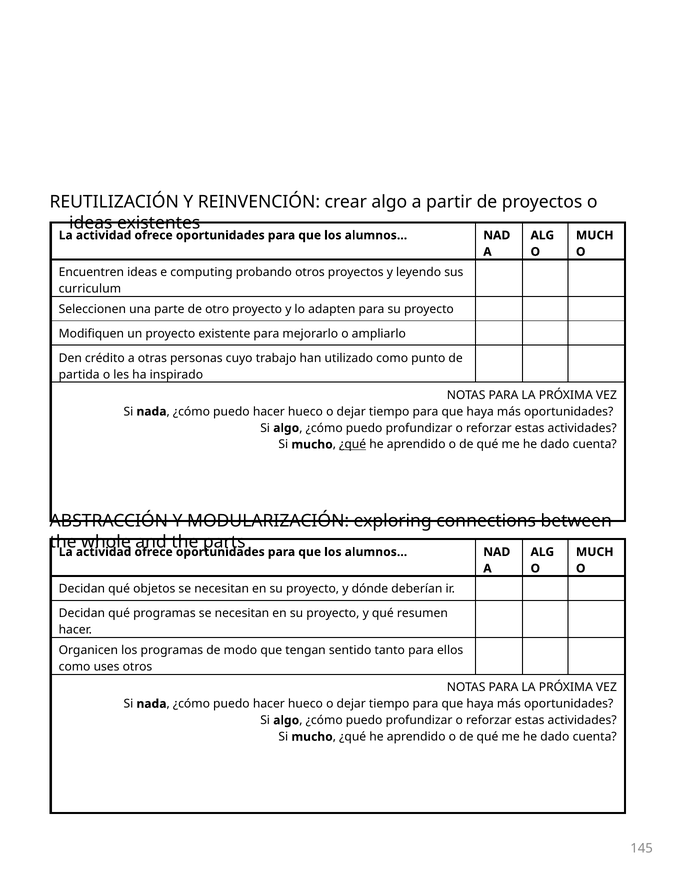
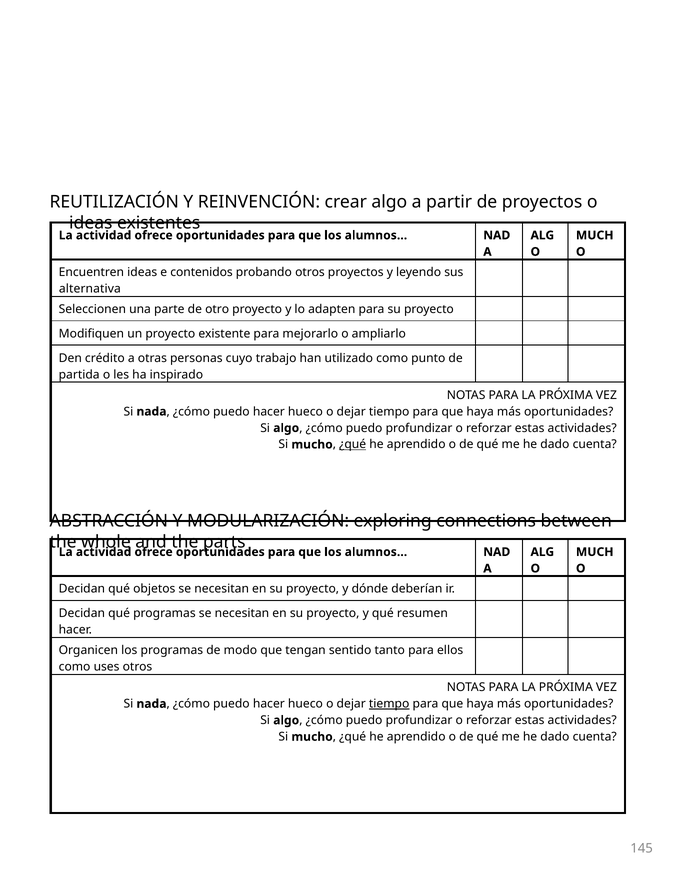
computing: computing -> contenidos
curriculum: curriculum -> alternativa
tiempo at (389, 704) underline: none -> present
